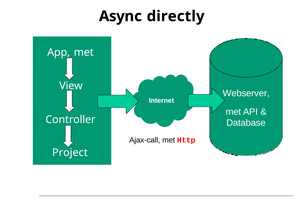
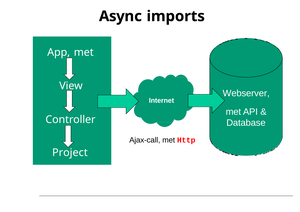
directly: directly -> imports
